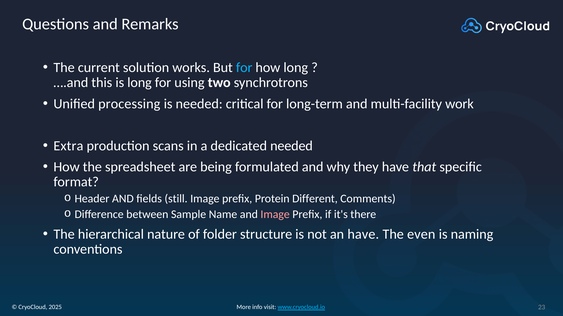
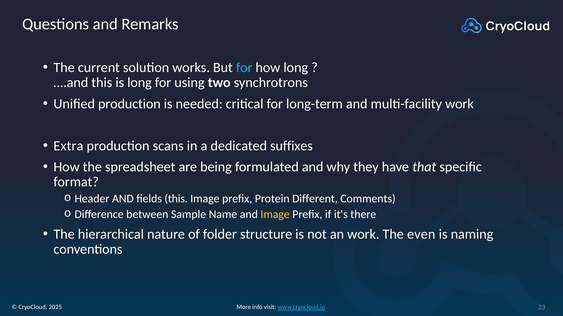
Unified processing: processing -> production
dedicated needed: needed -> suffixes
fields still: still -> this
Image at (275, 215) colour: pink -> yellow
an have: have -> work
